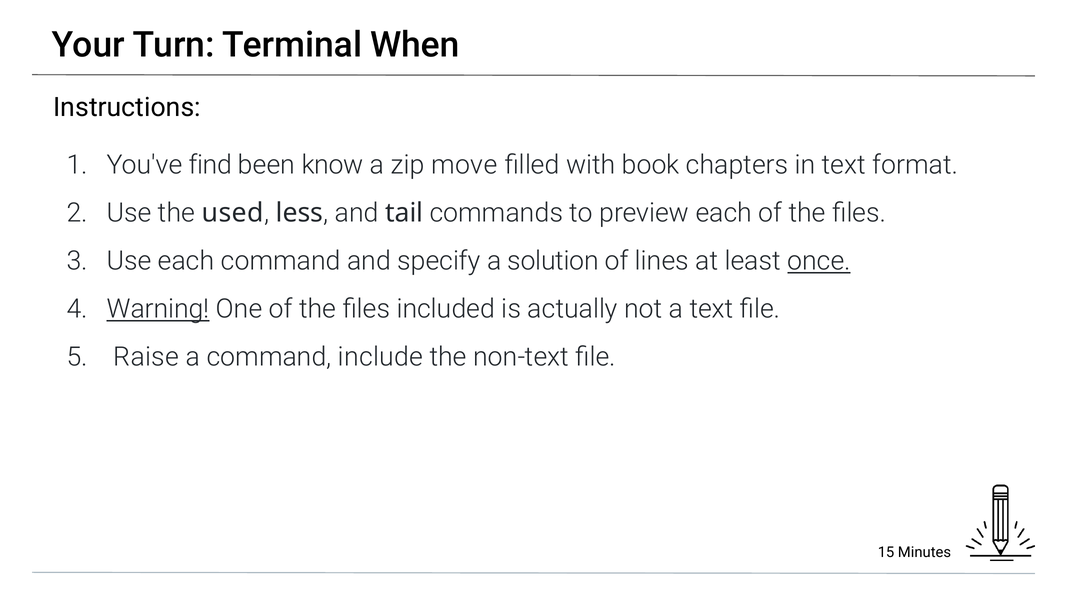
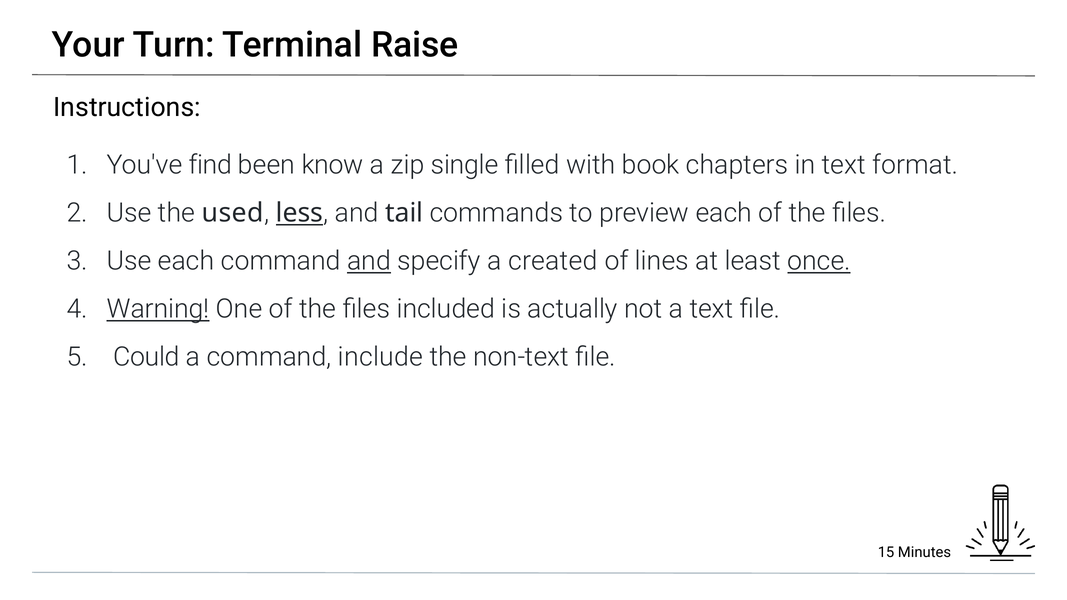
When: When -> Raise
move: move -> single
less underline: none -> present
and at (369, 261) underline: none -> present
solution: solution -> created
Raise: Raise -> Could
